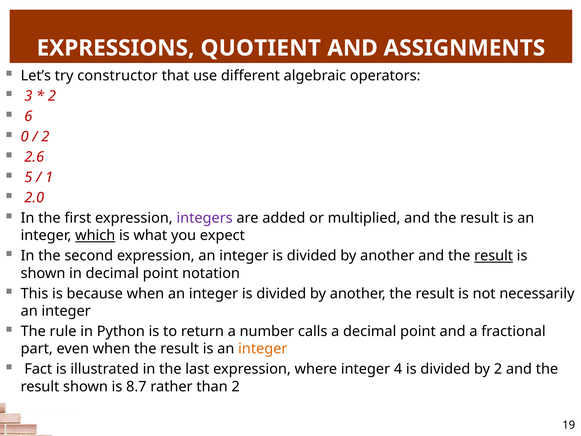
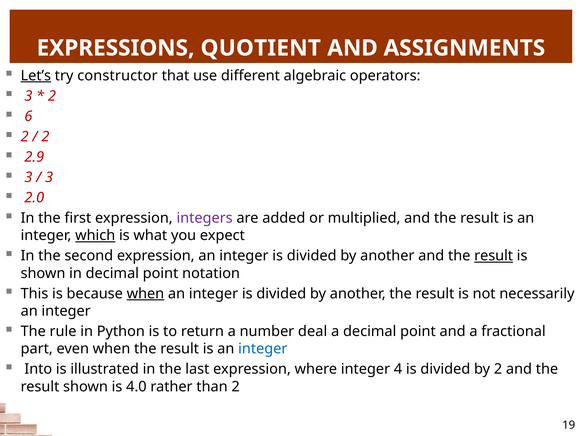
Let’s underline: none -> present
0 at (25, 137): 0 -> 2
2.6: 2.6 -> 2.9
5 at (28, 177): 5 -> 3
1 at (49, 177): 1 -> 3
when at (145, 293) underline: none -> present
calls: calls -> deal
integer at (263, 349) colour: orange -> blue
Fact: Fact -> Into
8.7: 8.7 -> 4.0
